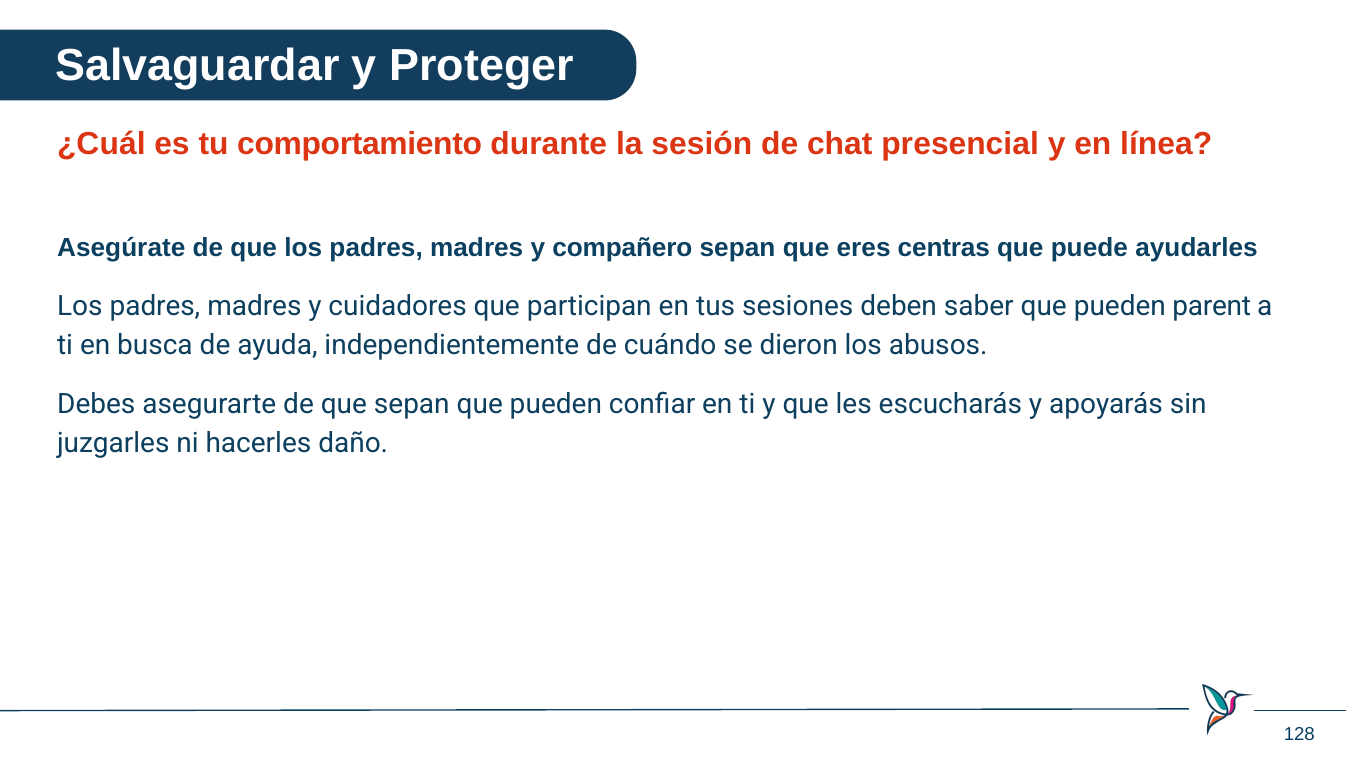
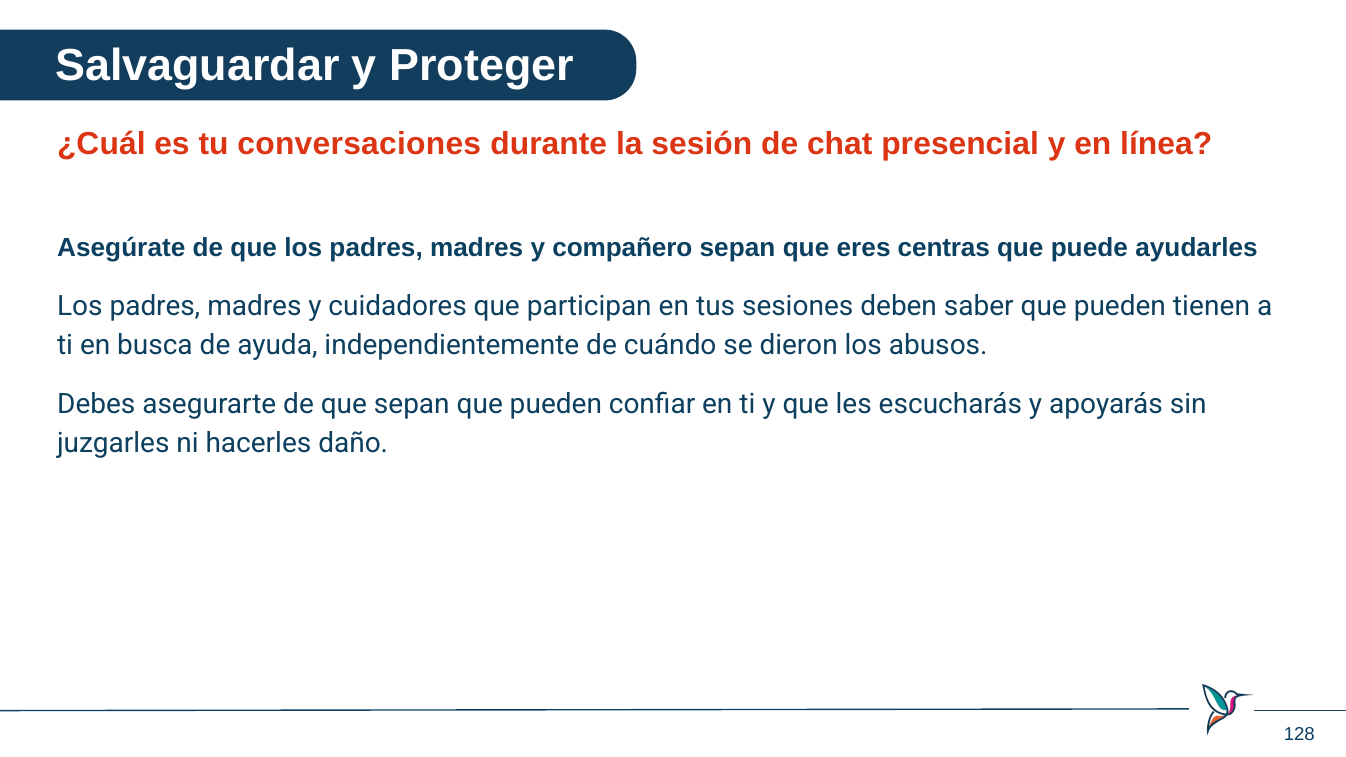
comportamiento: comportamiento -> conversaciones
parent: parent -> tienen
